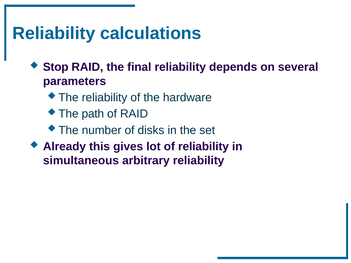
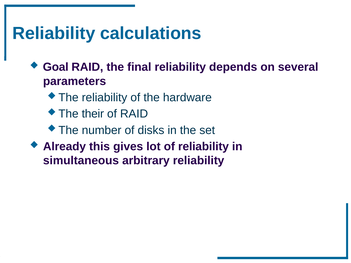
Stop: Stop -> Goal
path: path -> their
